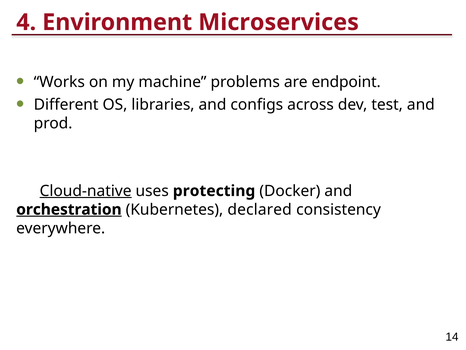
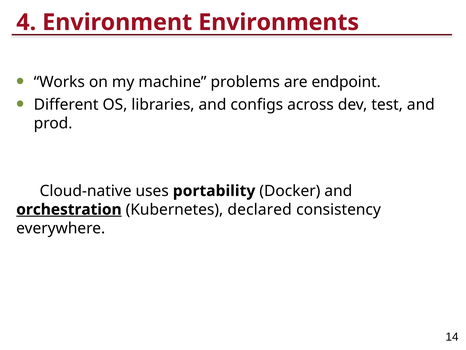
Microservices: Microservices -> Environments
Cloud-native underline: present -> none
protecting: protecting -> portability
